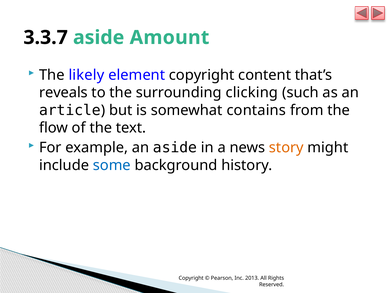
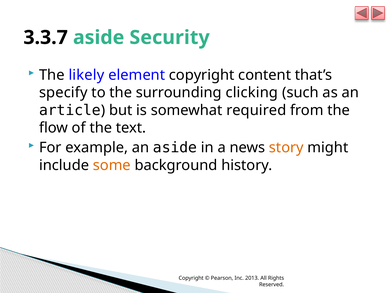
Amount: Amount -> Security
reveals: reveals -> specify
contains: contains -> required
some colour: blue -> orange
